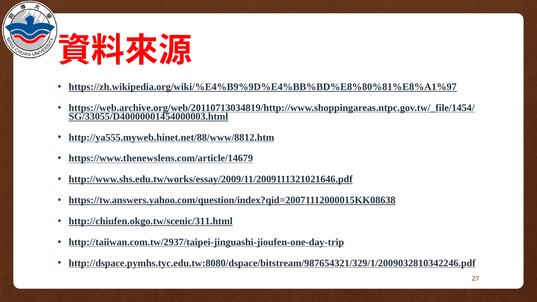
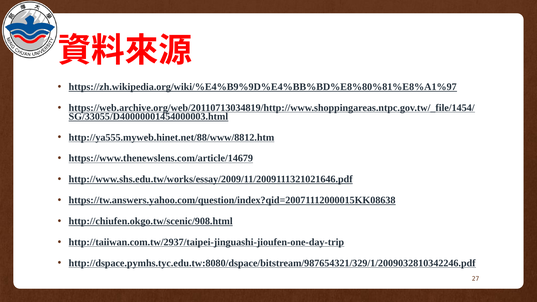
http://chiufen.okgo.tw/scenic/311.html: http://chiufen.okgo.tw/scenic/311.html -> http://chiufen.okgo.tw/scenic/908.html
